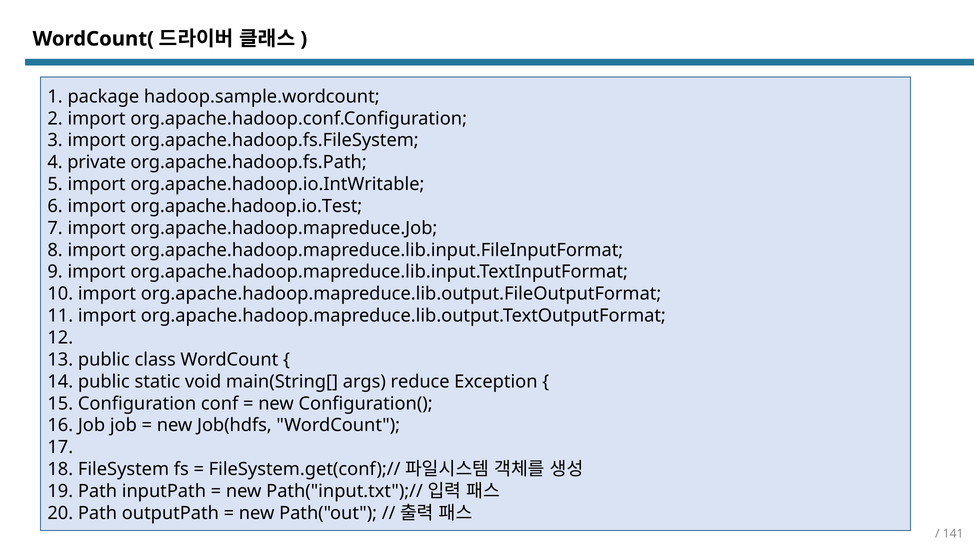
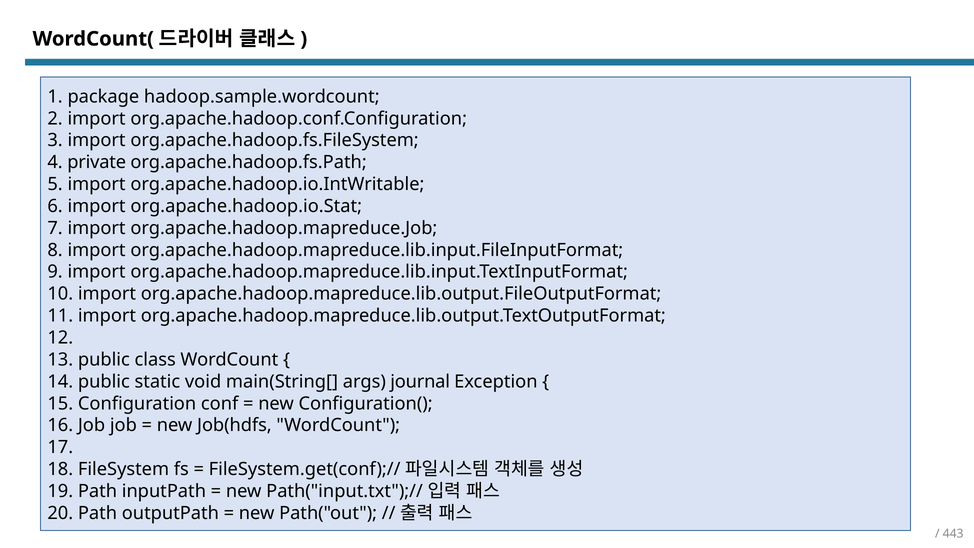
org.apache.hadoop.io.Test: org.apache.hadoop.io.Test -> org.apache.hadoop.io.Stat
reduce: reduce -> journal
141: 141 -> 443
